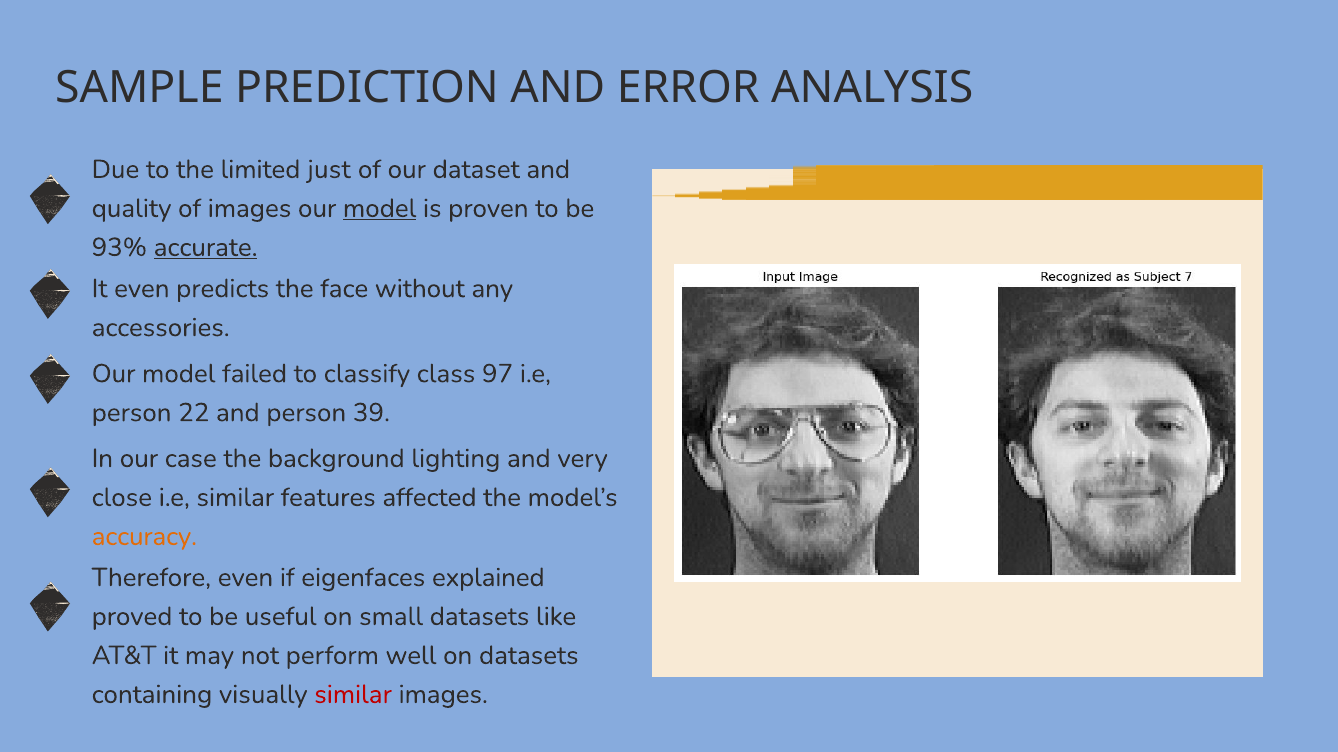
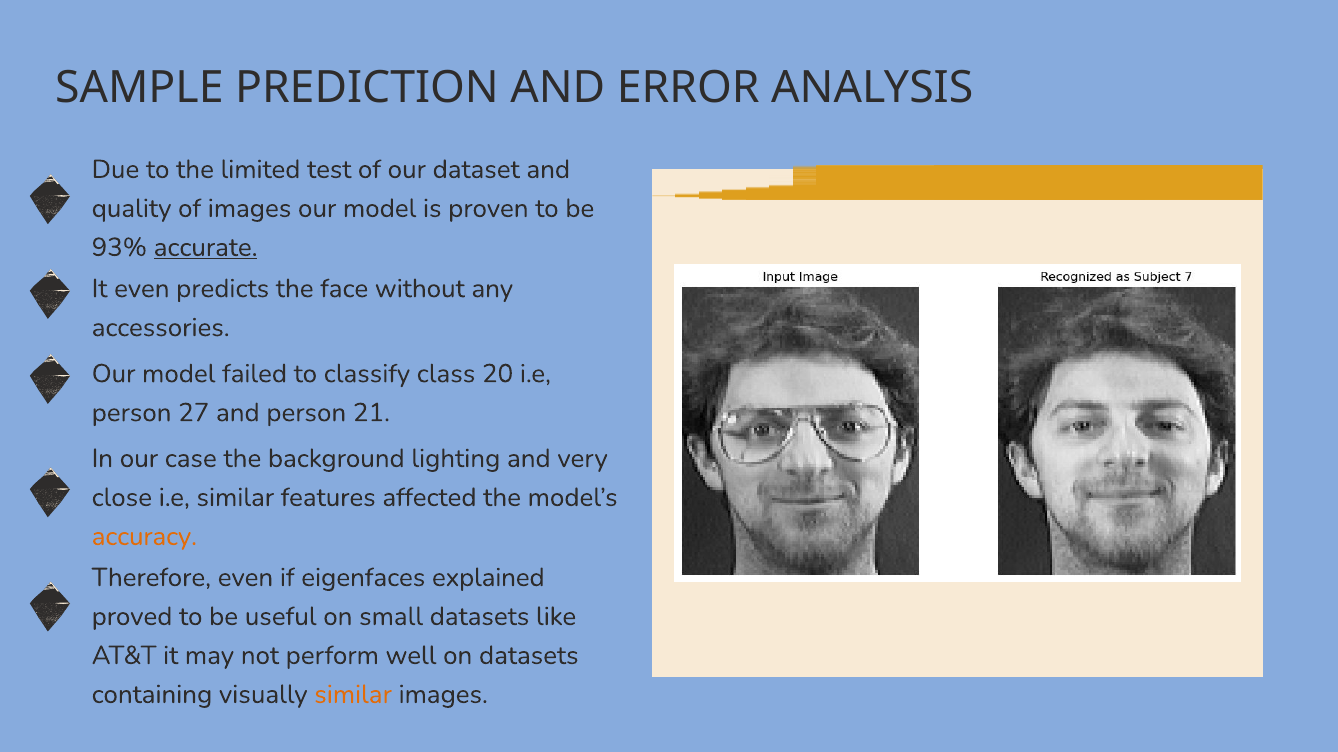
just: just -> test
model at (380, 209) underline: present -> none
97: 97 -> 20
22: 22 -> 27
39: 39 -> 21
similar at (353, 695) colour: red -> orange
